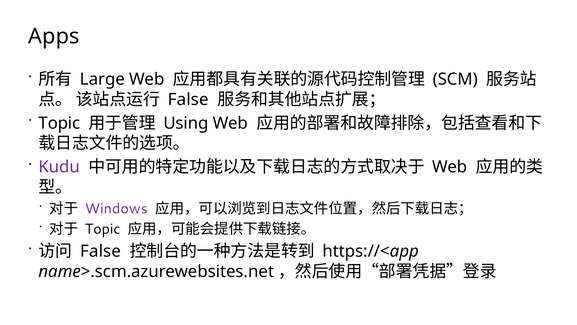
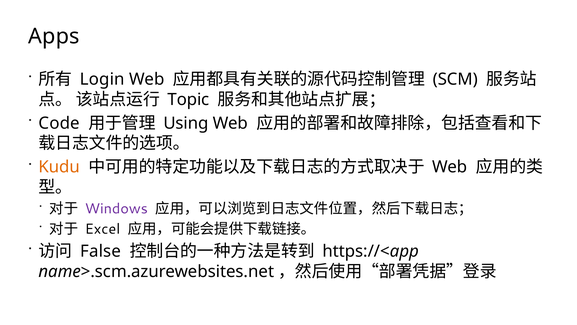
Large: Large -> Login
False at (188, 99): False -> Topic
Topic at (59, 123): Topic -> Code
Kudu colour: purple -> orange
Topic at (103, 229): Topic -> Excel
